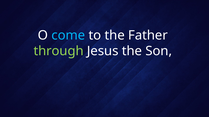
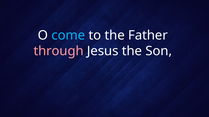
through colour: light green -> pink
